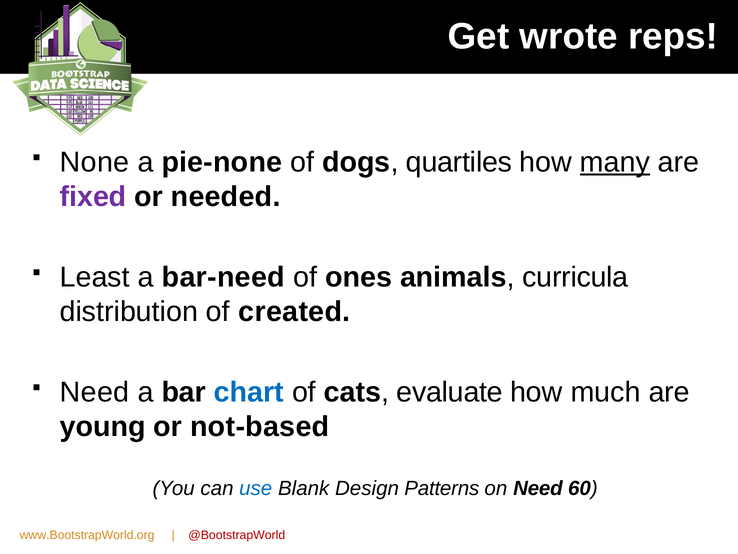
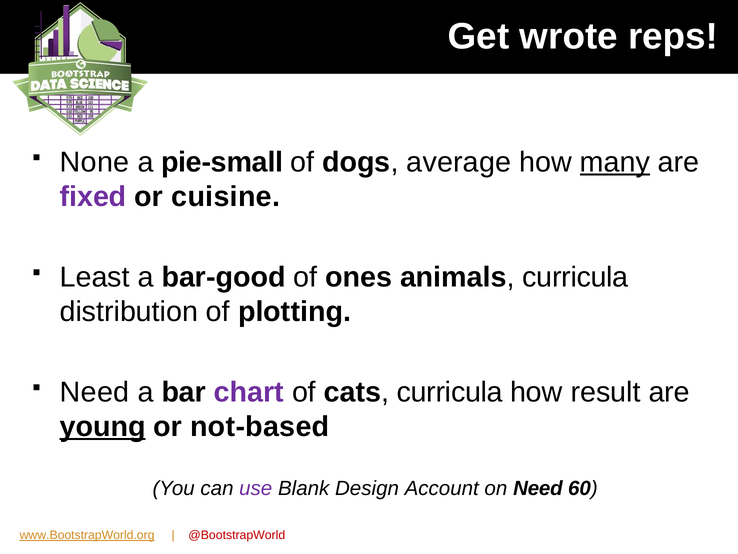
pie-none: pie-none -> pie-small
quartiles: quartiles -> average
needed: needed -> cuisine
bar-need: bar-need -> bar-good
created: created -> plotting
chart colour: blue -> purple
cats evaluate: evaluate -> curricula
much: much -> result
young underline: none -> present
use colour: blue -> purple
Patterns: Patterns -> Account
www.BootstrapWorld.org underline: none -> present
